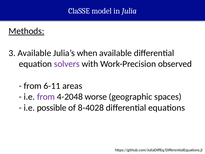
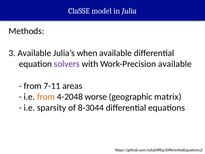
Methods underline: present -> none
Work-Precision observed: observed -> available
6-11: 6-11 -> 7-11
from at (46, 97) colour: purple -> orange
spaces: spaces -> matrix
possible: possible -> sparsity
8-4028: 8-4028 -> 8-3044
